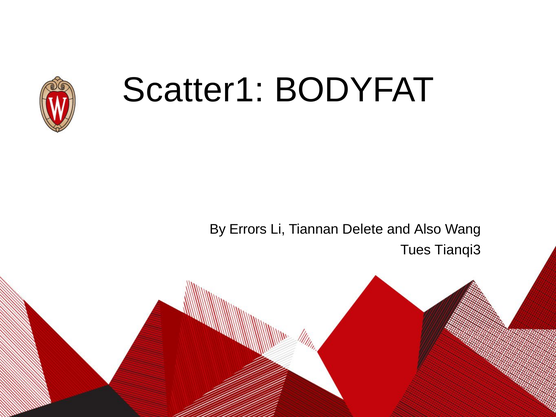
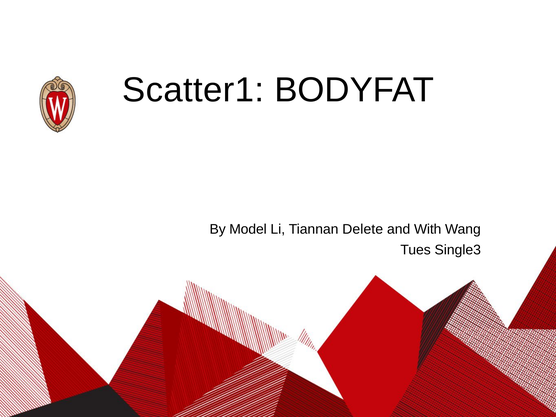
Errors: Errors -> Model
Also: Also -> With
Tianqi3: Tianqi3 -> Single3
